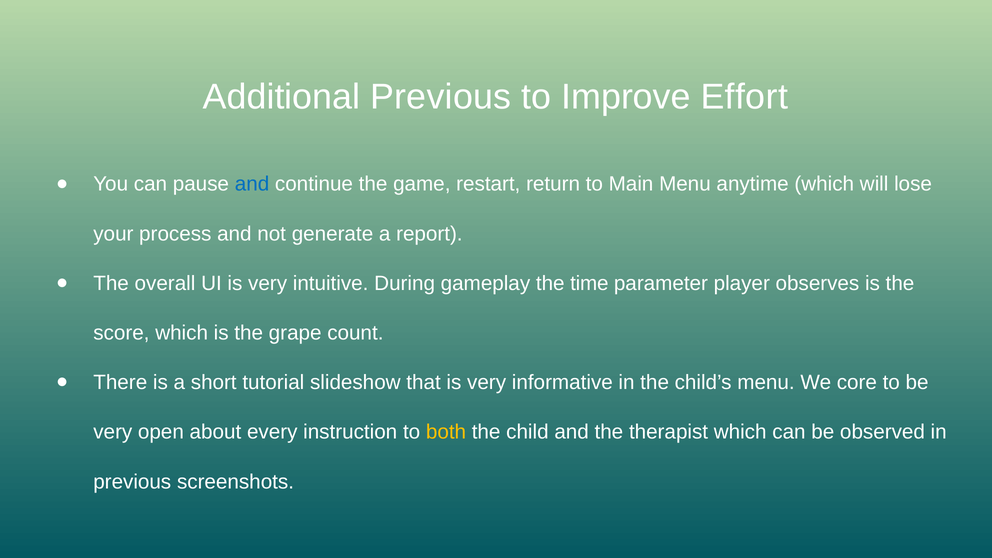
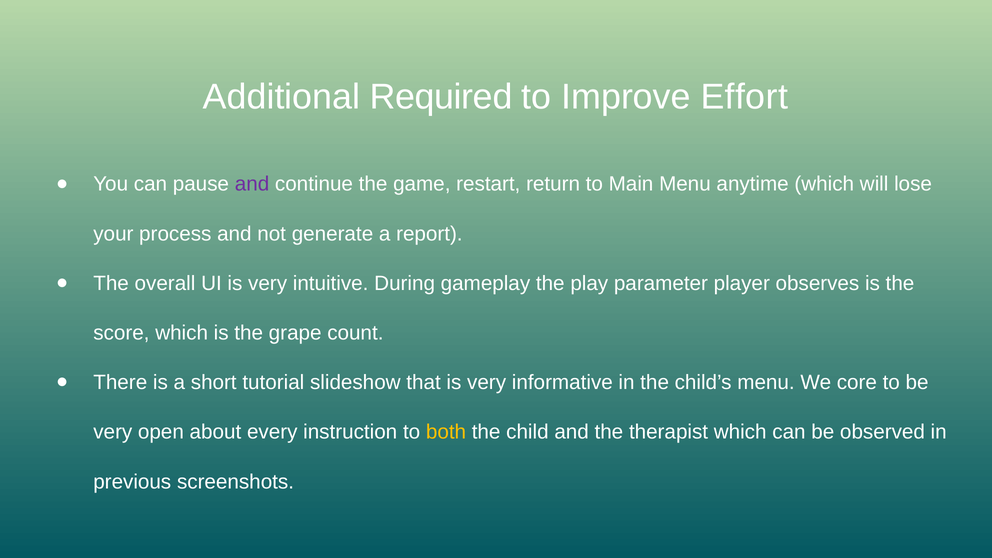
Additional Previous: Previous -> Required
and at (252, 184) colour: blue -> purple
time: time -> play
